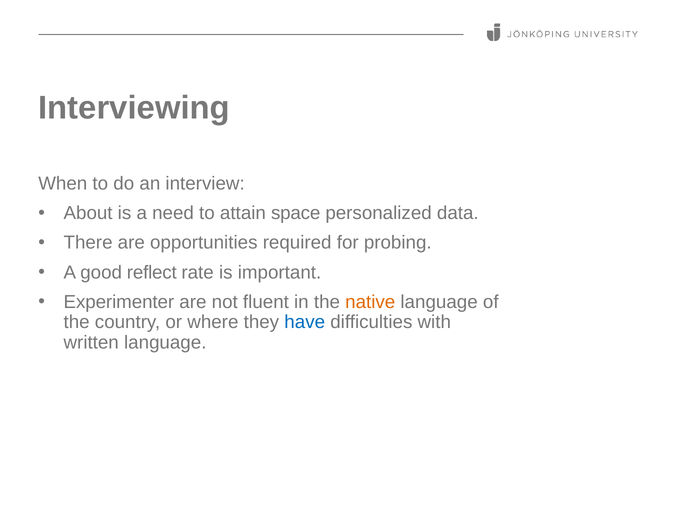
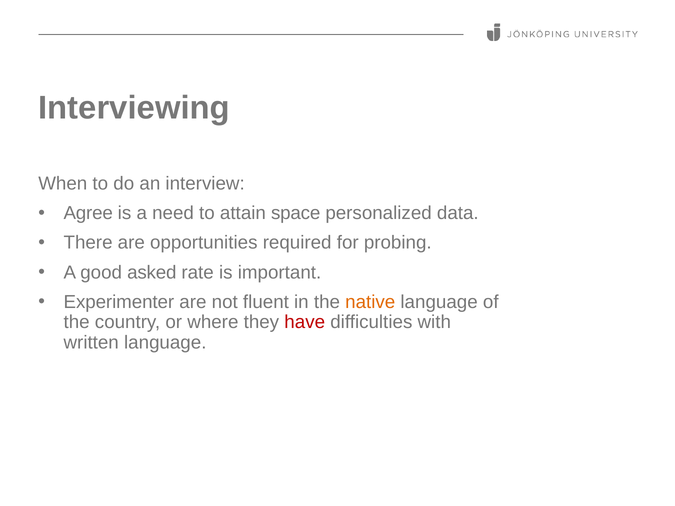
About: About -> Agree
reflect: reflect -> asked
have colour: blue -> red
